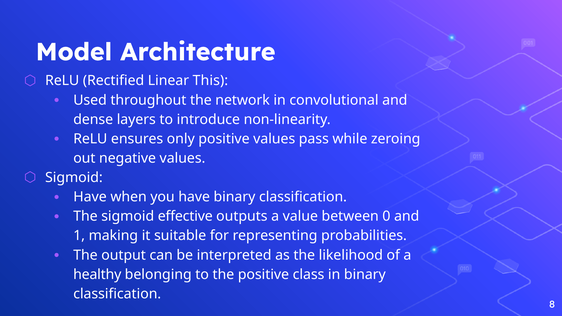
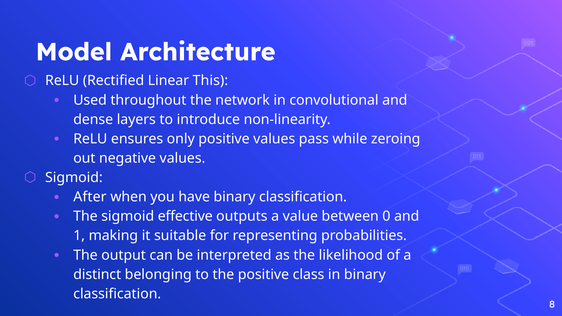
Have at (90, 197): Have -> After
healthy: healthy -> distinct
